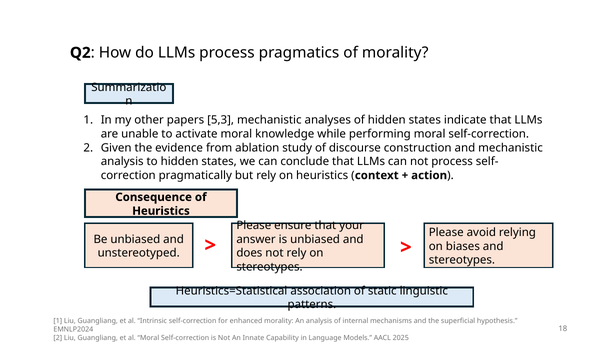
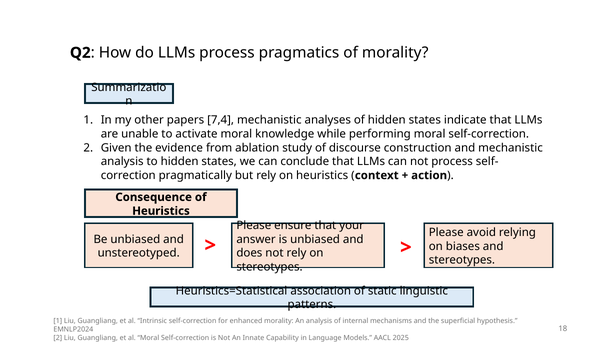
5,3: 5,3 -> 7,4
